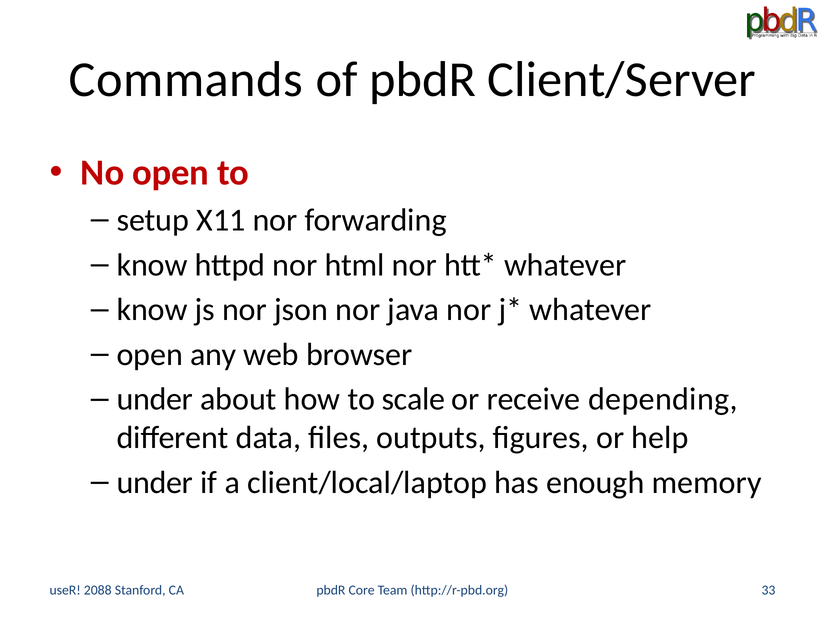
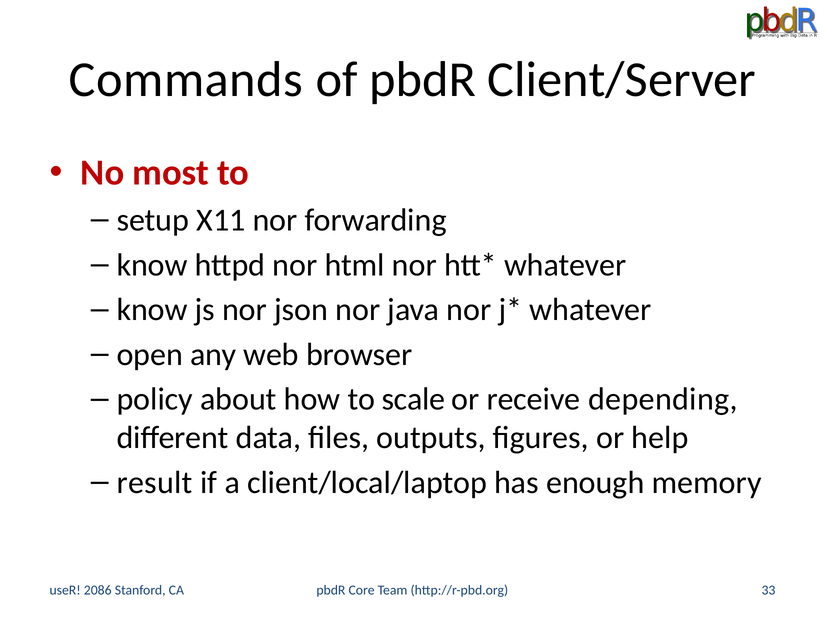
No open: open -> most
under at (155, 400): under -> policy
under at (155, 483): under -> result
2088: 2088 -> 2086
